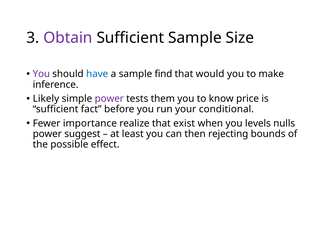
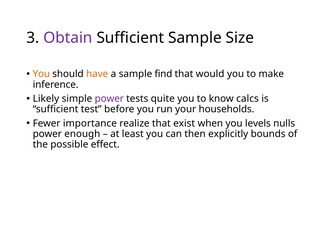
You at (41, 74) colour: purple -> orange
have colour: blue -> orange
them: them -> quite
price: price -> calcs
fact: fact -> test
conditional: conditional -> households
suggest: suggest -> enough
rejecting: rejecting -> explicitly
